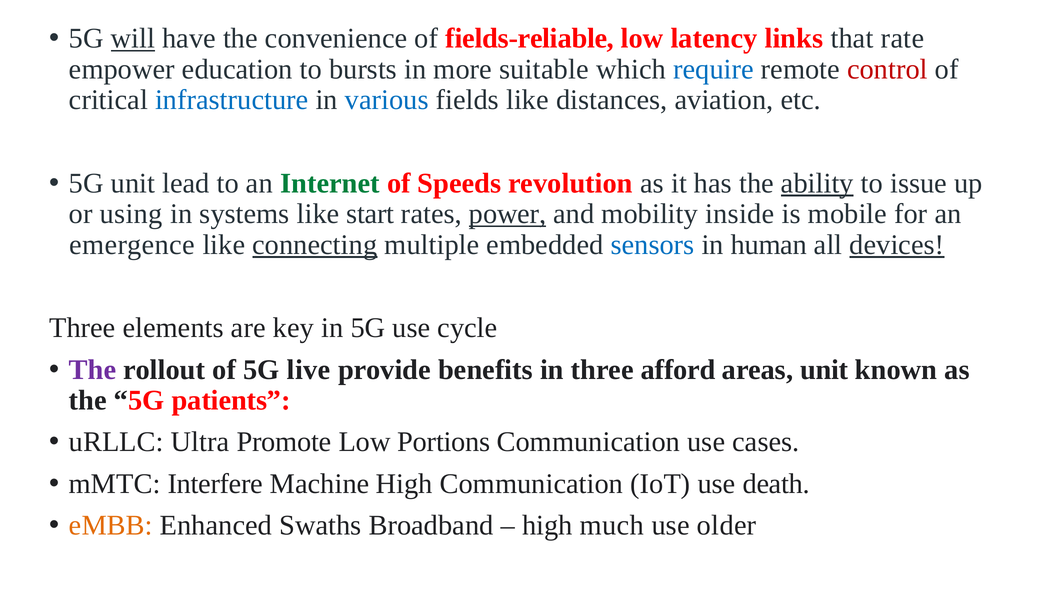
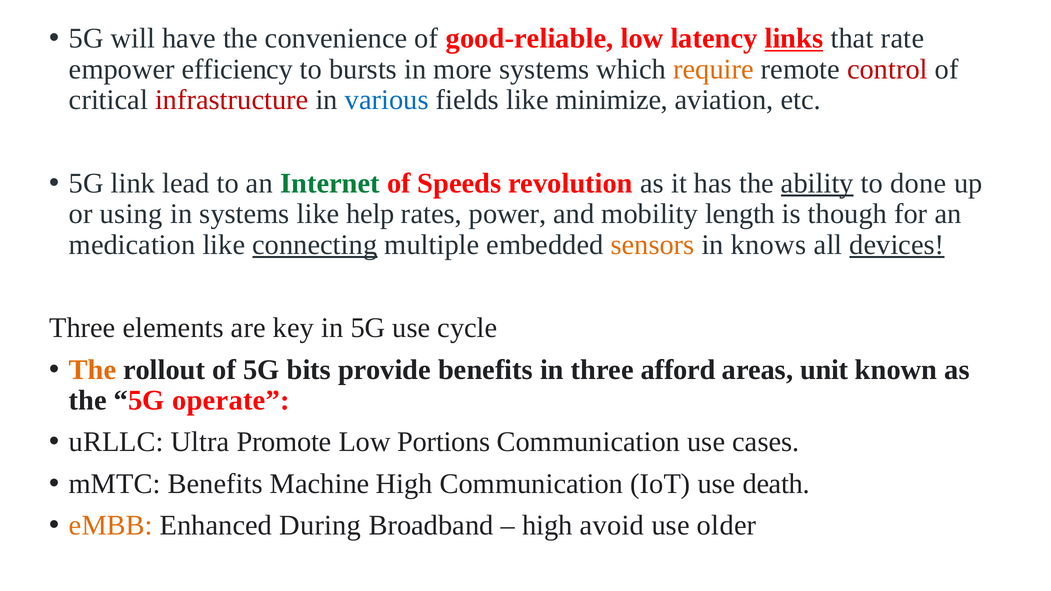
will underline: present -> none
fields-reliable: fields-reliable -> good-reliable
links underline: none -> present
education: education -> efficiency
more suitable: suitable -> systems
require colour: blue -> orange
infrastructure colour: blue -> red
distances: distances -> minimize
5G unit: unit -> link
issue: issue -> done
start: start -> help
power underline: present -> none
inside: inside -> length
mobile: mobile -> though
emergence: emergence -> medication
sensors colour: blue -> orange
human: human -> knows
The at (93, 370) colour: purple -> orange
live: live -> bits
patients: patients -> operate
mMTC Interfere: Interfere -> Benefits
Swaths: Swaths -> During
much: much -> avoid
